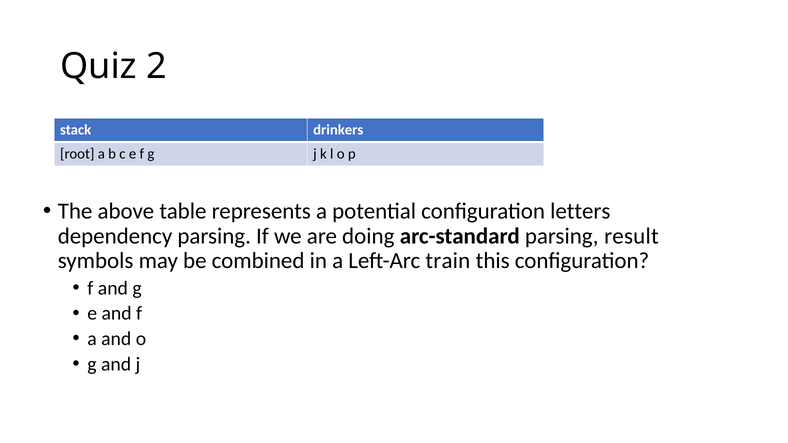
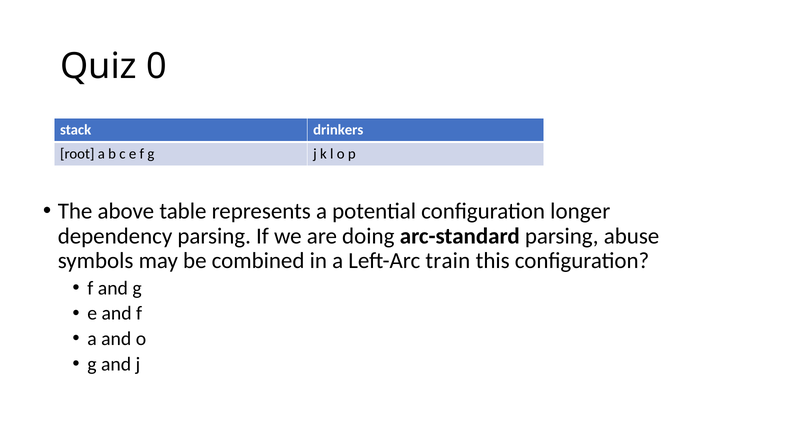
2: 2 -> 0
letters: letters -> longer
result: result -> abuse
